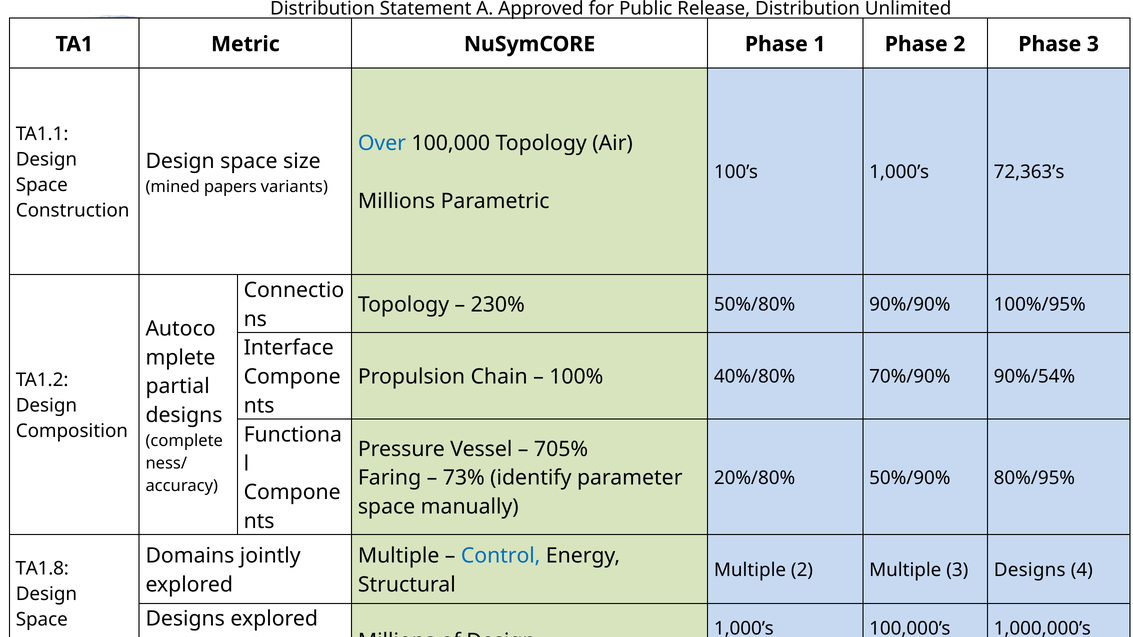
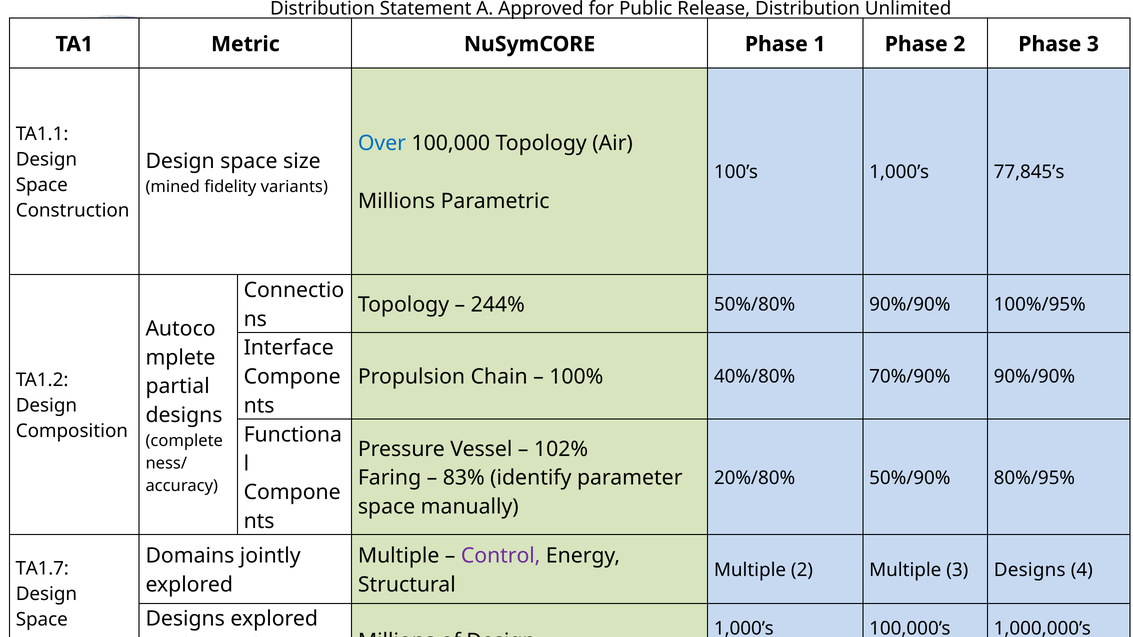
72,363’s: 72,363’s -> 77,845’s
papers: papers -> fidelity
230%: 230% -> 244%
70%/90% 90%/54%: 90%/54% -> 90%/90%
705%: 705% -> 102%
73%: 73% -> 83%
Control colour: blue -> purple
TA1.8: TA1.8 -> TA1.7
